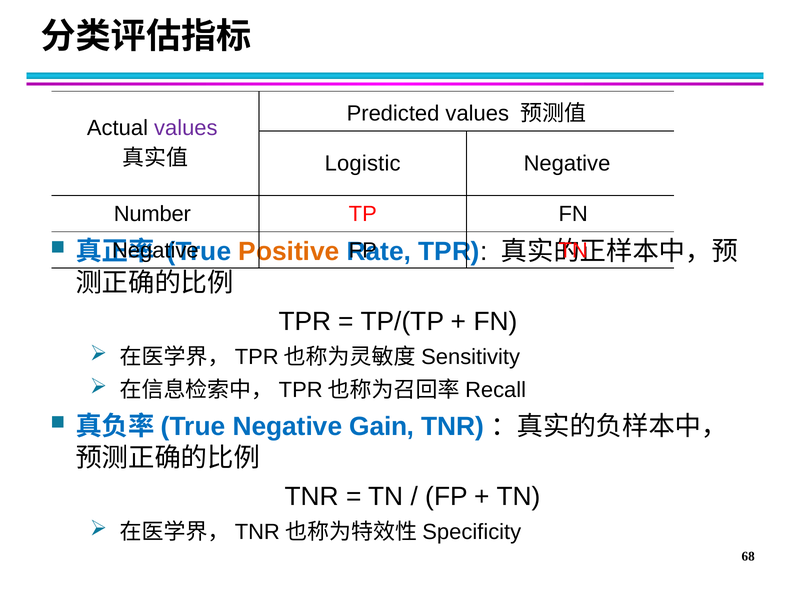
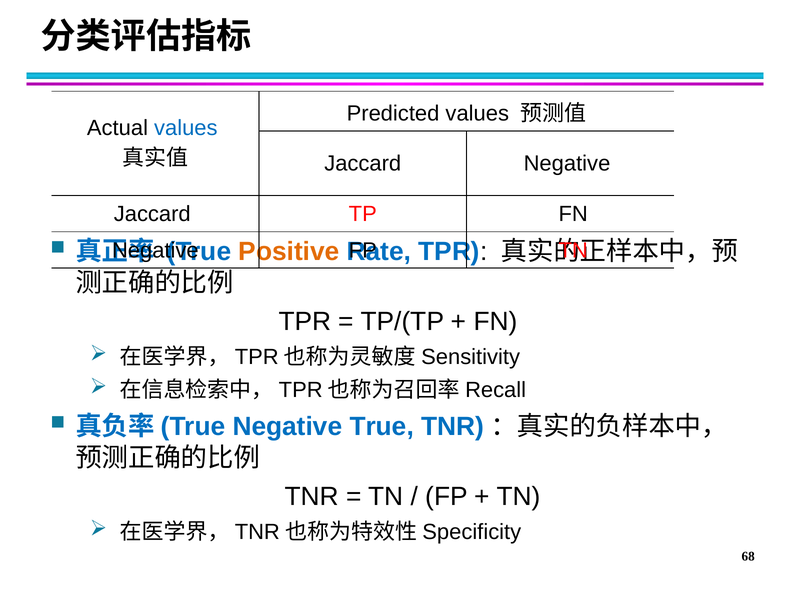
values at (186, 128) colour: purple -> blue
Logistic at (363, 163): Logistic -> Jaccard
Number at (152, 214): Number -> Jaccard
Negative Gain: Gain -> True
